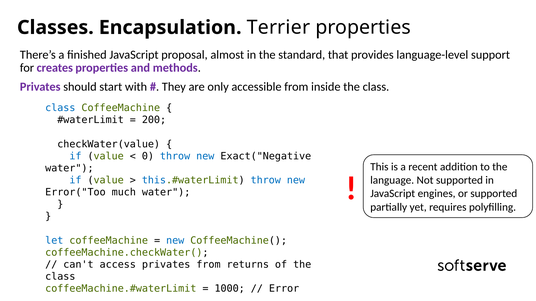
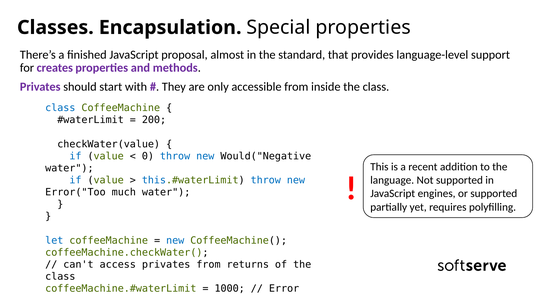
Terrier: Terrier -> Special
Exact("Negative: Exact("Negative -> Would("Negative
